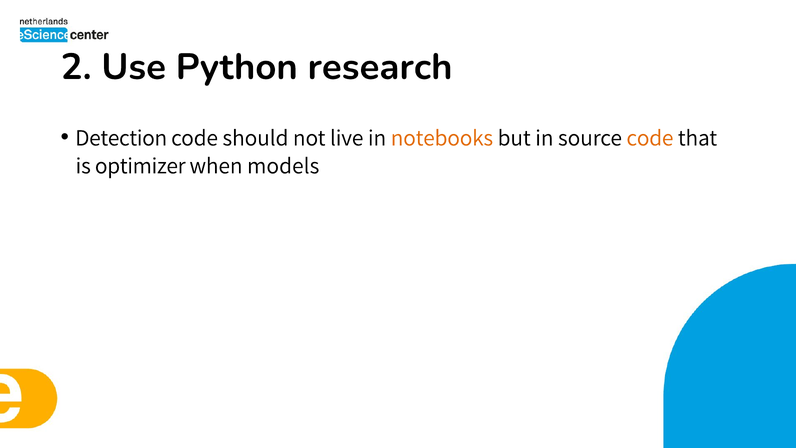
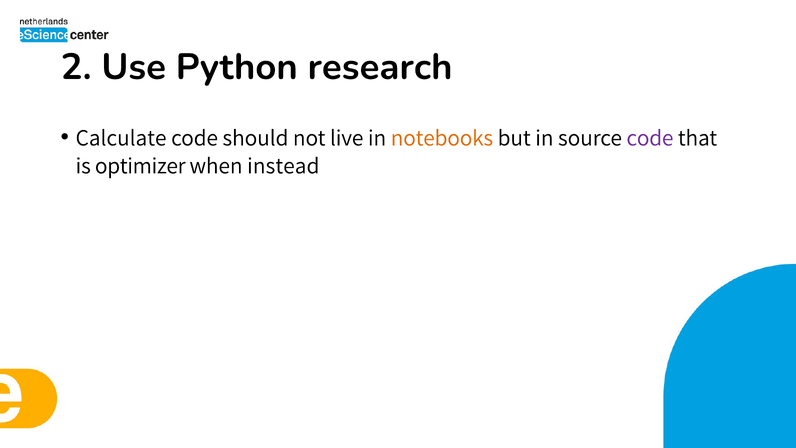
Detection: Detection -> Calculate
code at (650, 138) colour: orange -> purple
models: models -> instead
